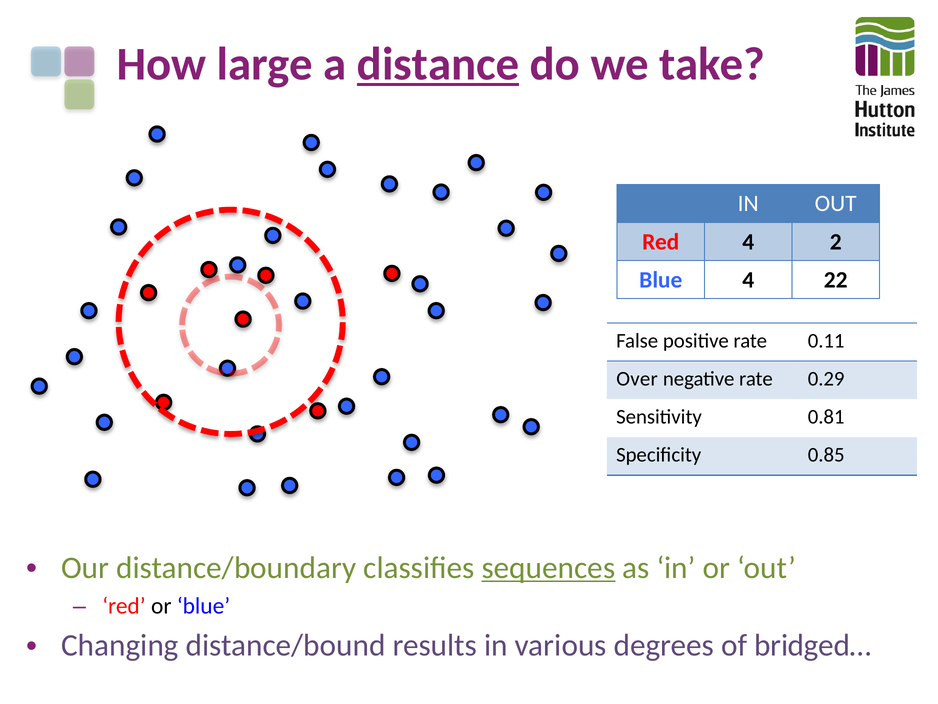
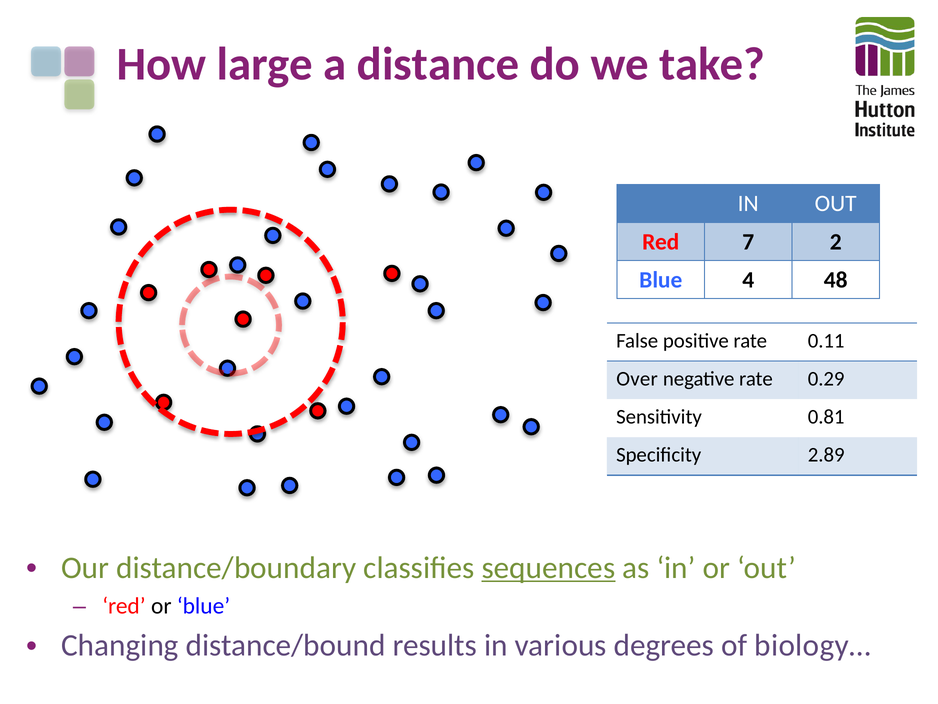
distance underline: present -> none
Red 4: 4 -> 7
22: 22 -> 48
0.85: 0.85 -> 2.89
bridged…: bridged… -> biology…
